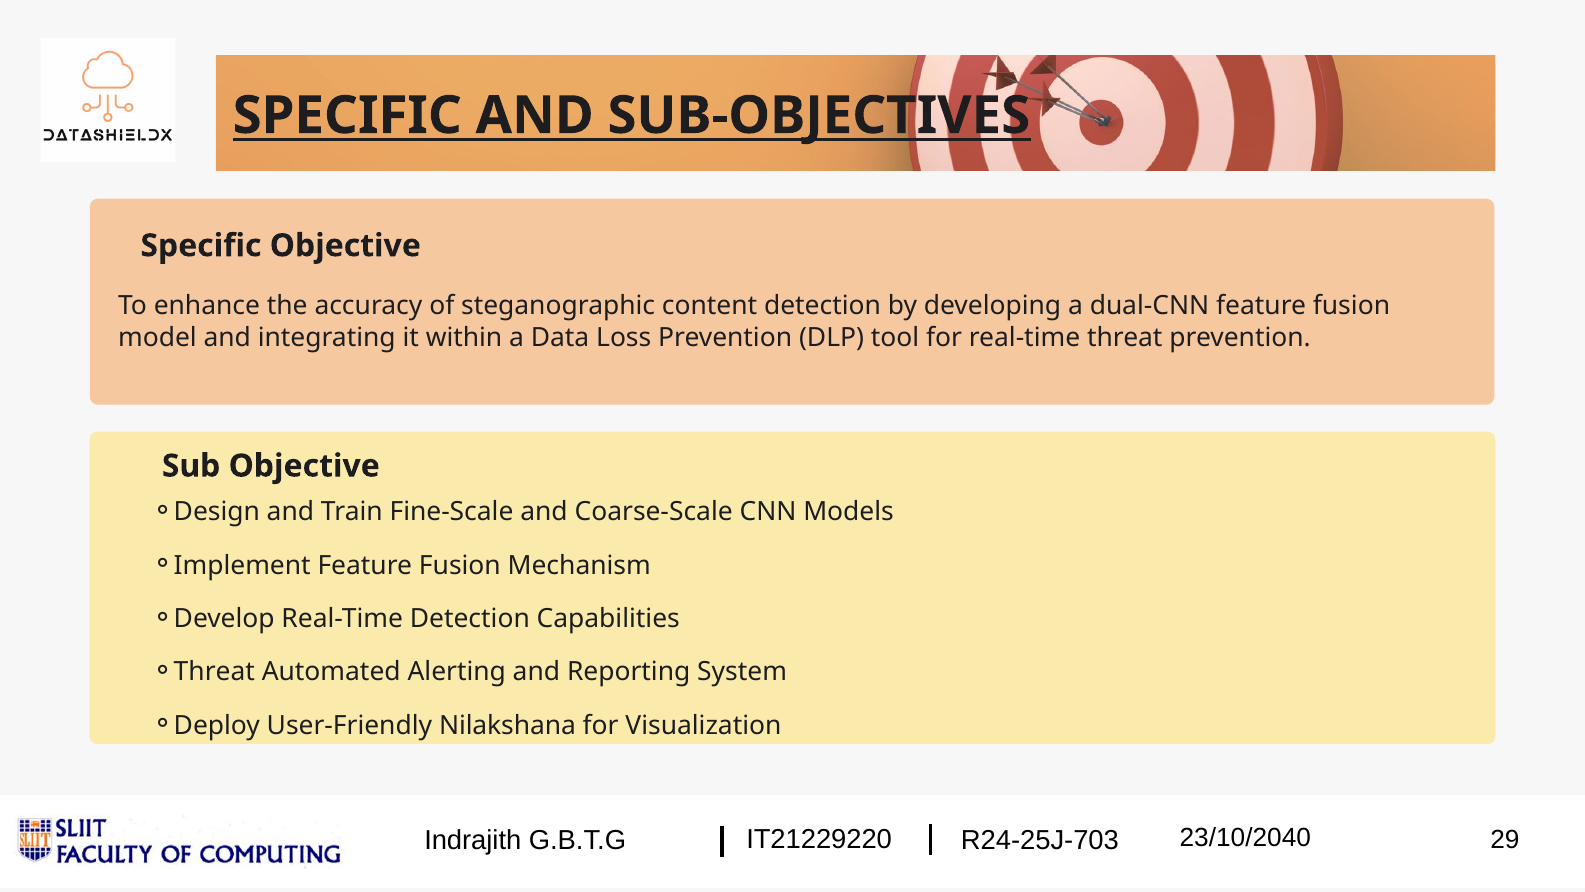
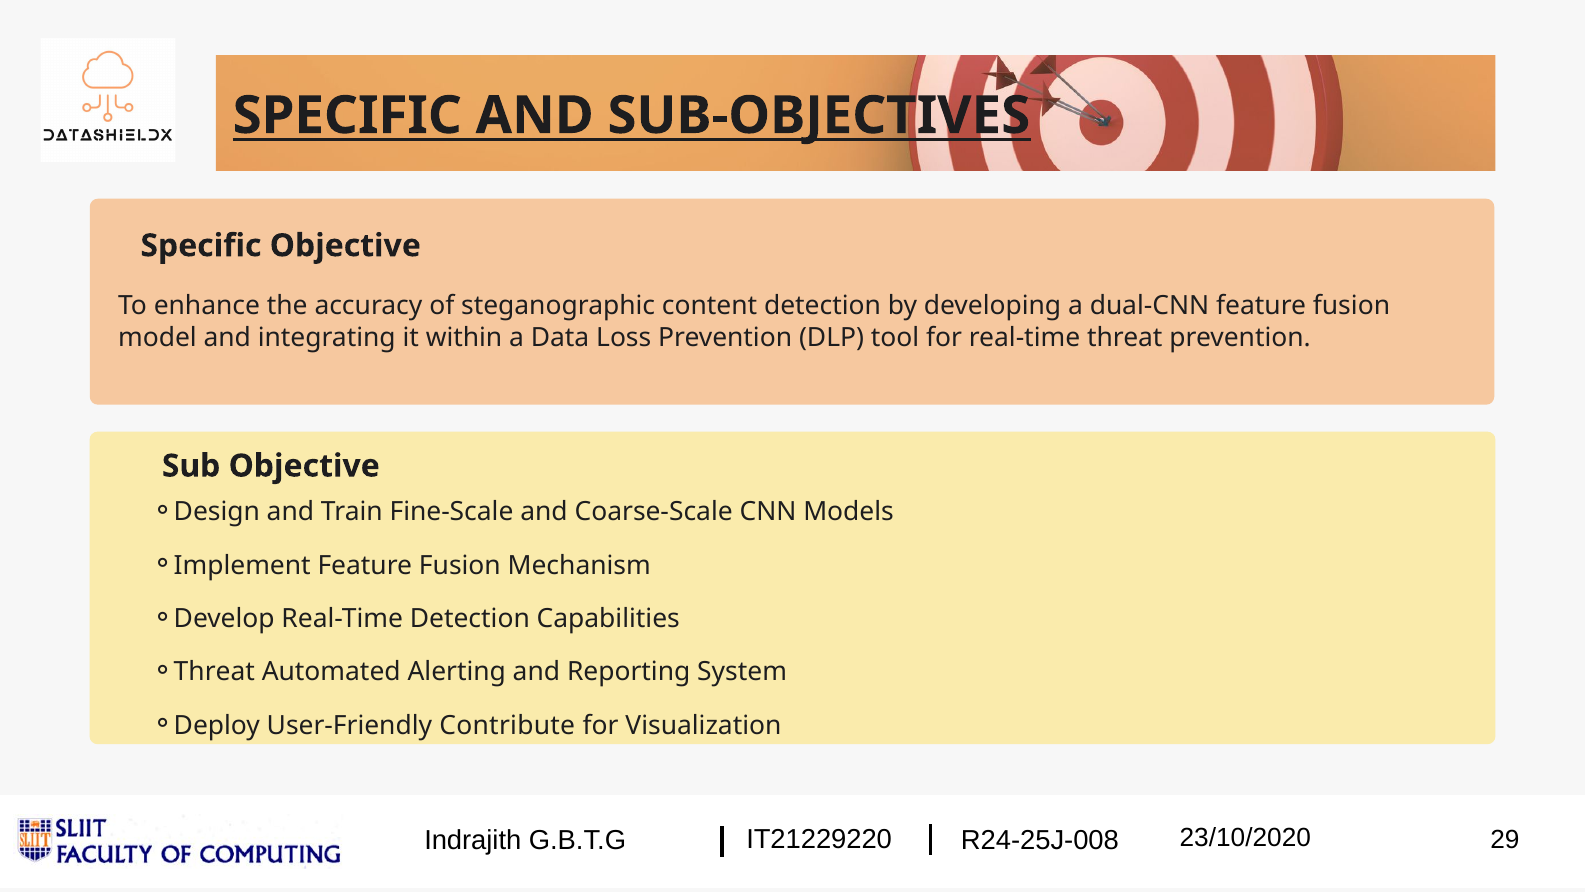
Nilakshana: Nilakshana -> Contribute
R24-25J-703: R24-25J-703 -> R24-25J-008
23/10/2040: 23/10/2040 -> 23/10/2020
